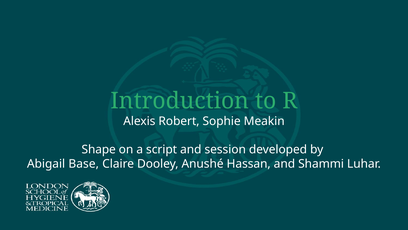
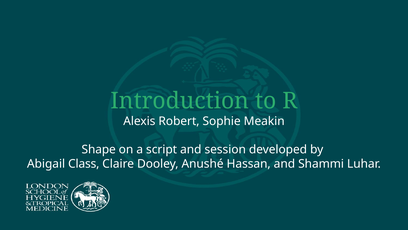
Base: Base -> Class
